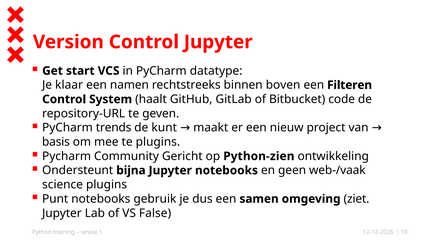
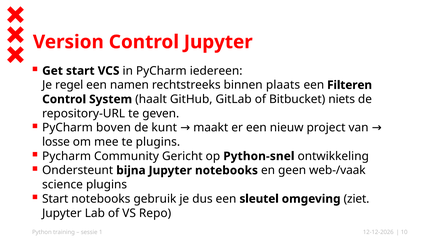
datatype: datatype -> iedereen
klaar: klaar -> regel
boven: boven -> plaats
code: code -> niets
trends: trends -> boven
basis: basis -> losse
Python-zien: Python-zien -> Python-snel
Punt at (55, 199): Punt -> Start
samen: samen -> sleutel
False: False -> Repo
